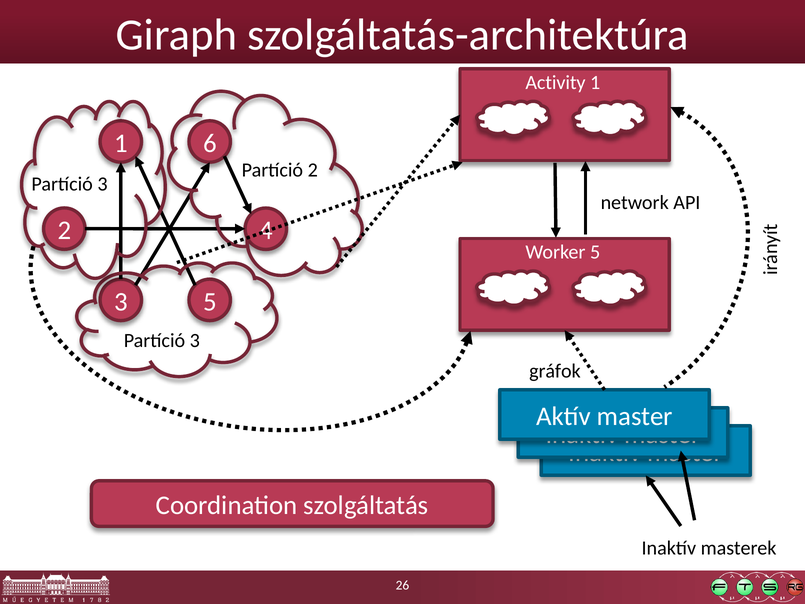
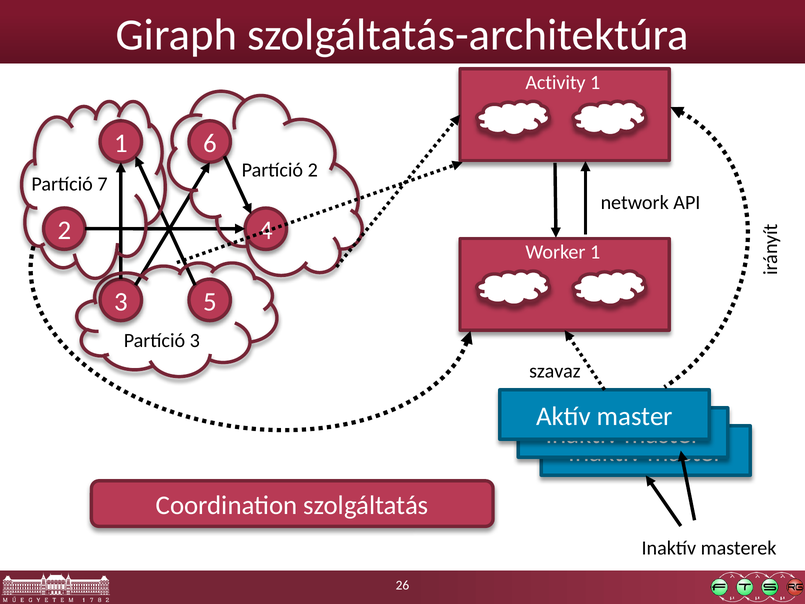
3 at (102, 184): 3 -> 7
Worker 5: 5 -> 1
gráfok: gráfok -> szavaz
